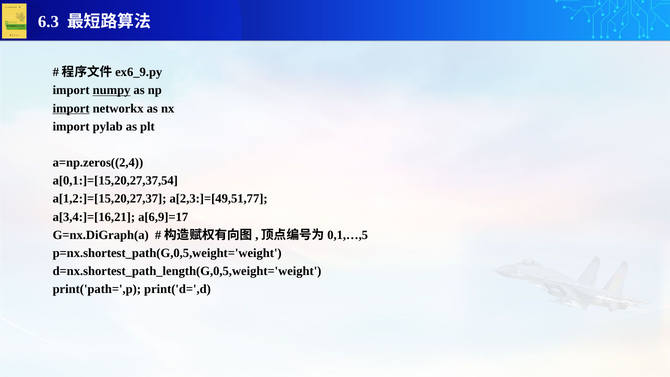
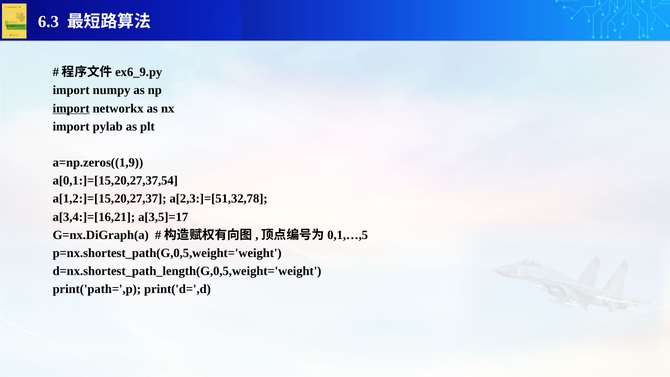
numpy underline: present -> none
a=np.zeros((2,4: a=np.zeros((2,4 -> a=np.zeros((1,9
a[2,3:]=[49,51,77: a[2,3:]=[49,51,77 -> a[2,3:]=[51,32,78
a[6,9]=17: a[6,9]=17 -> a[3,5]=17
